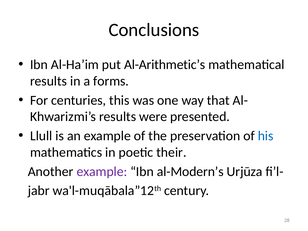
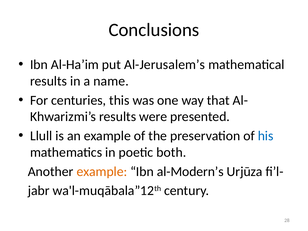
Al-Arithmetic’s: Al-Arithmetic’s -> Al-Jerusalem’s
forms: forms -> name
their: their -> both
example at (102, 172) colour: purple -> orange
